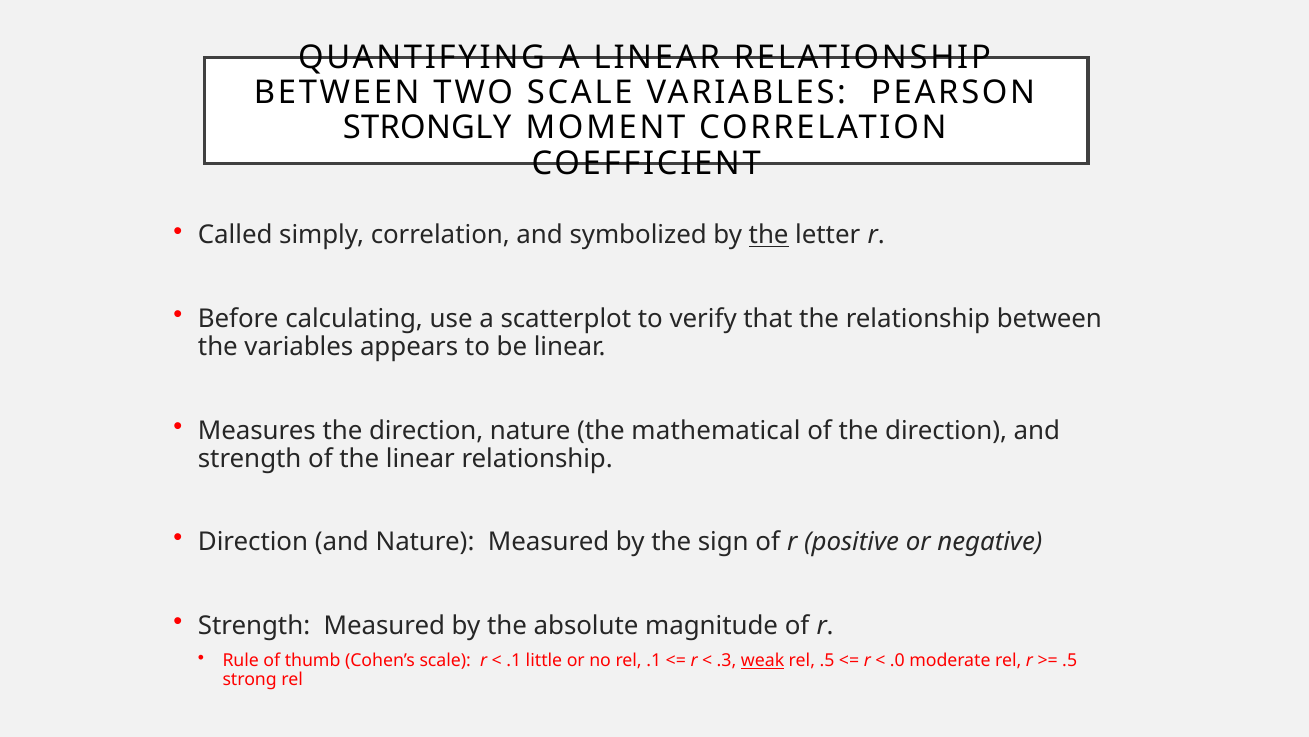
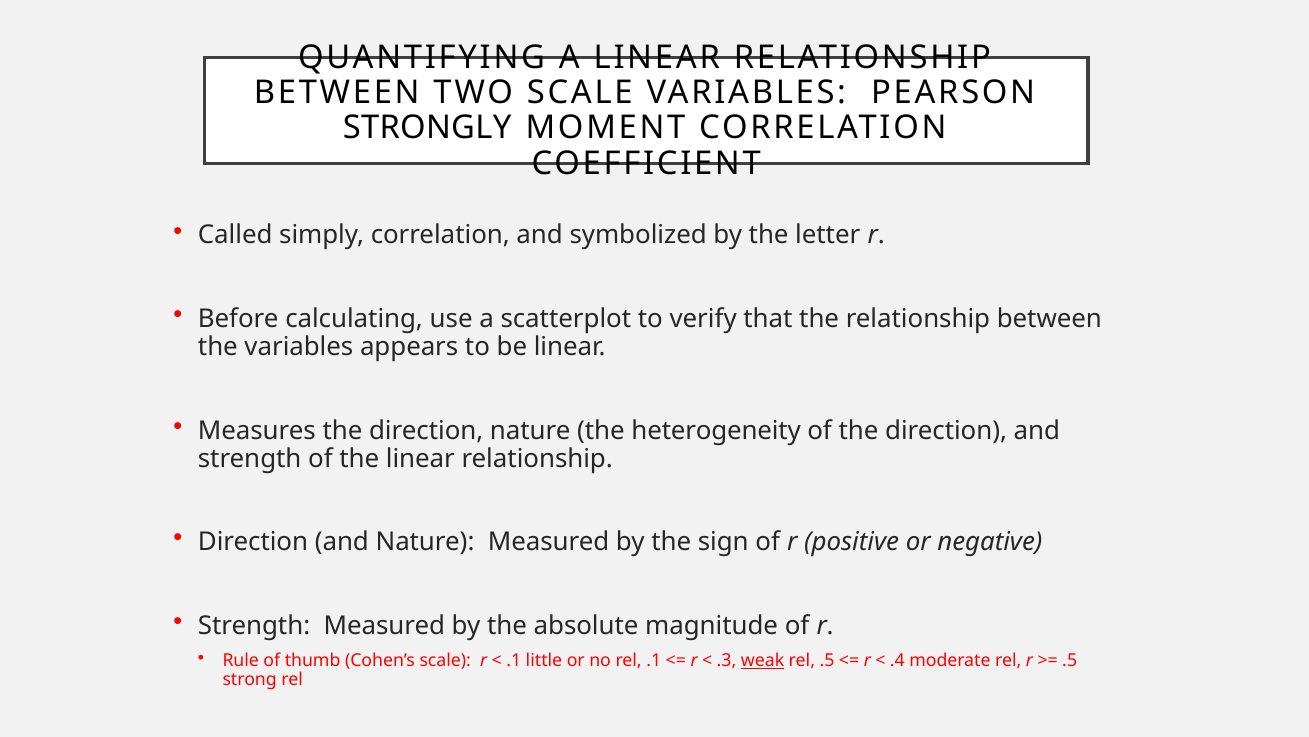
the at (769, 235) underline: present -> none
mathematical: mathematical -> heterogeneity
.0: .0 -> .4
